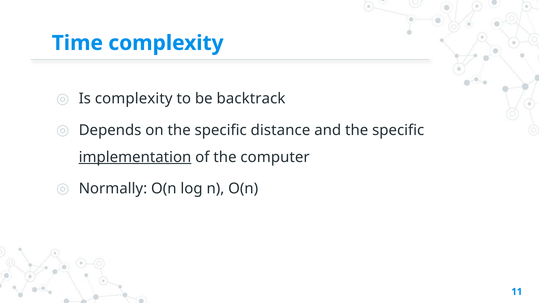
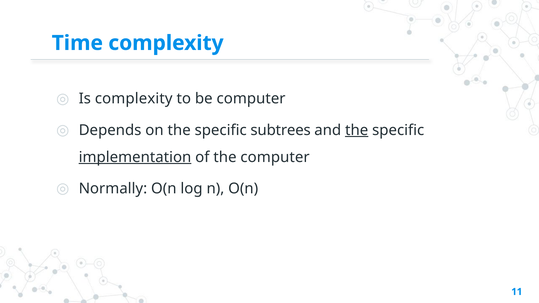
be backtrack: backtrack -> computer
distance: distance -> subtrees
the at (357, 130) underline: none -> present
